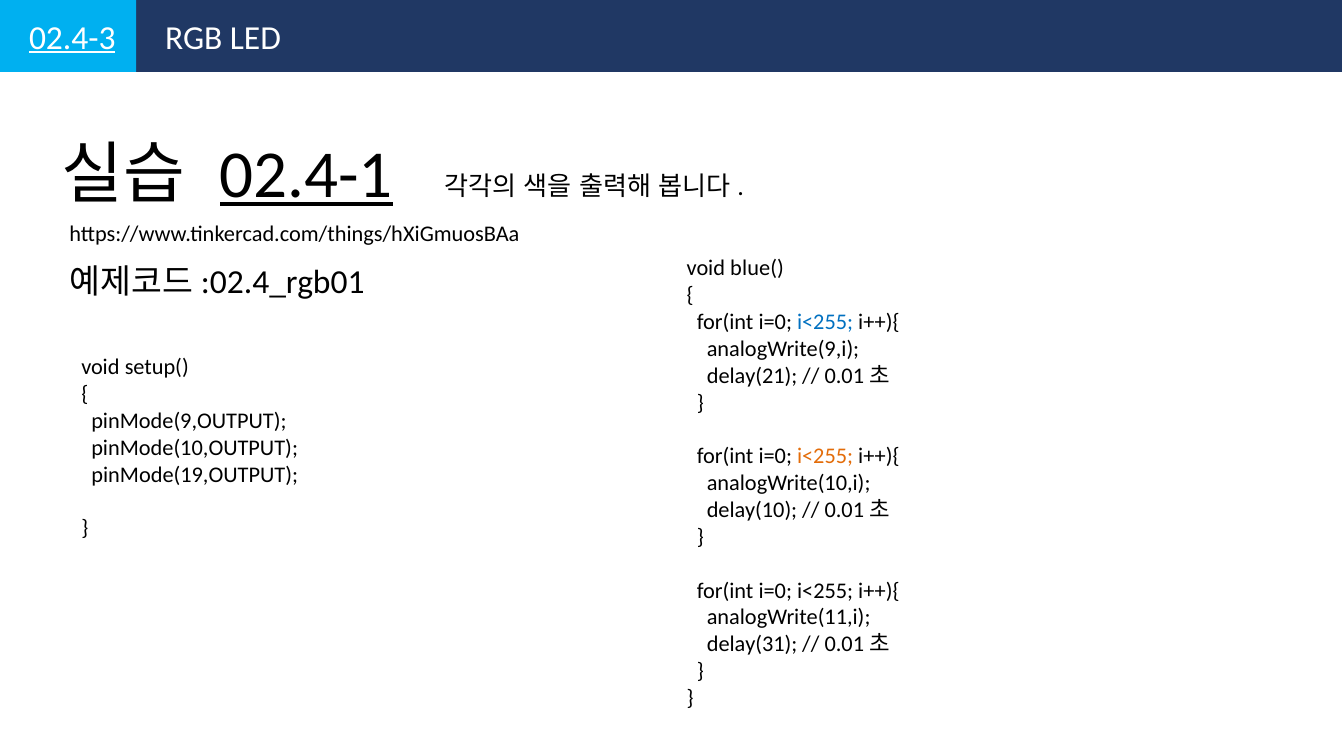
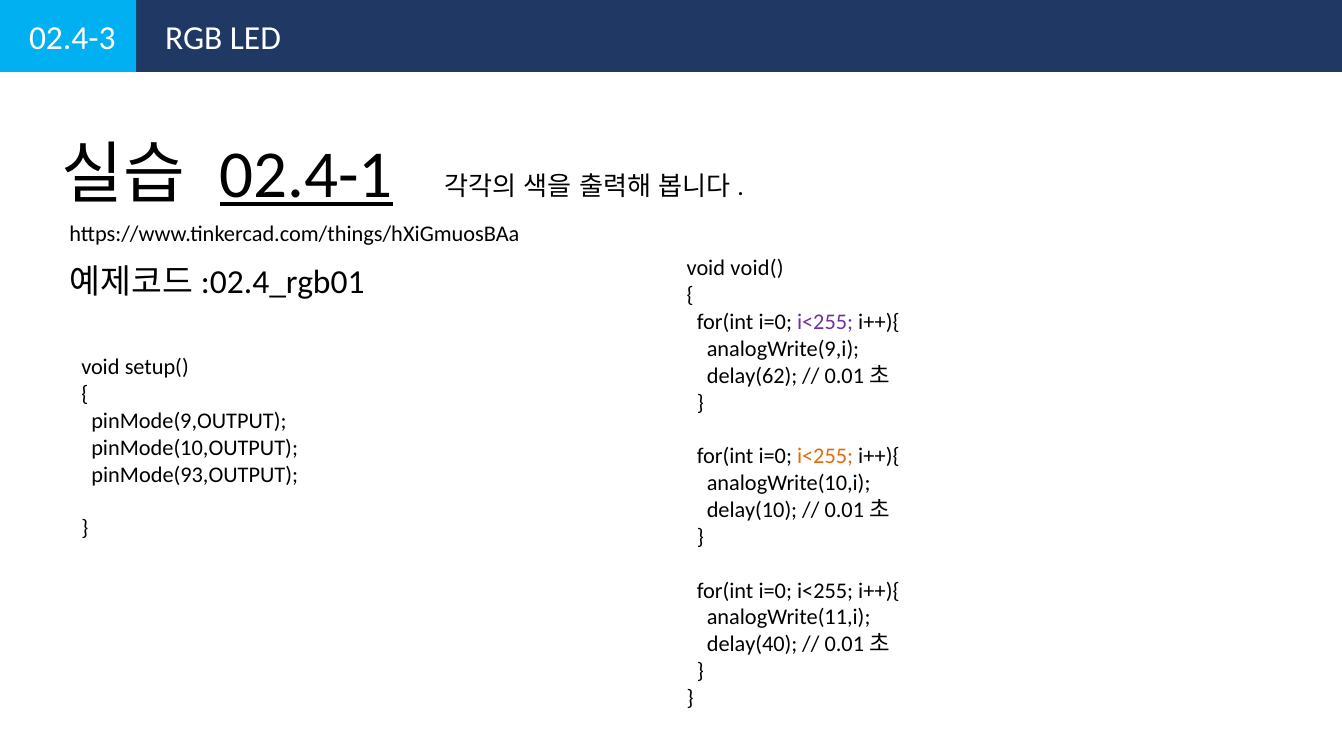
02.4-3 underline: present -> none
blue(: blue( -> void(
i<255 at (825, 322) colour: blue -> purple
delay(21: delay(21 -> delay(62
pinMode(19,OUTPUT: pinMode(19,OUTPUT -> pinMode(93,OUTPUT
delay(31: delay(31 -> delay(40
